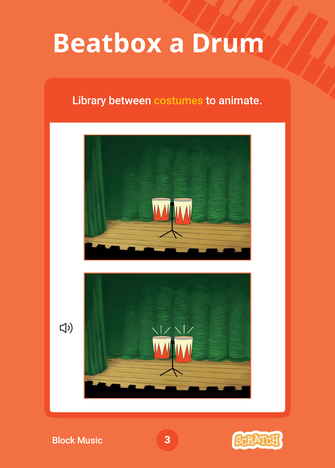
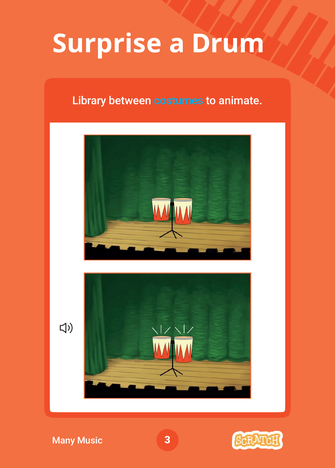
Beatbox: Beatbox -> Surprise
costumes colour: yellow -> light blue
Block: Block -> Many
